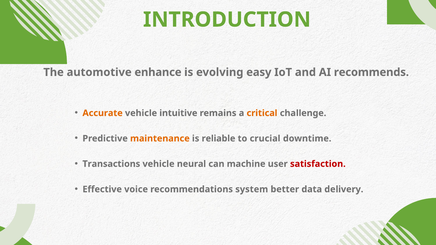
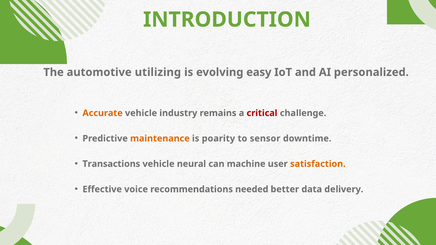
enhance: enhance -> utilizing
recommends: recommends -> personalized
intuitive: intuitive -> industry
critical colour: orange -> red
reliable: reliable -> poarity
crucial: crucial -> sensor
satisfaction colour: red -> orange
system: system -> needed
